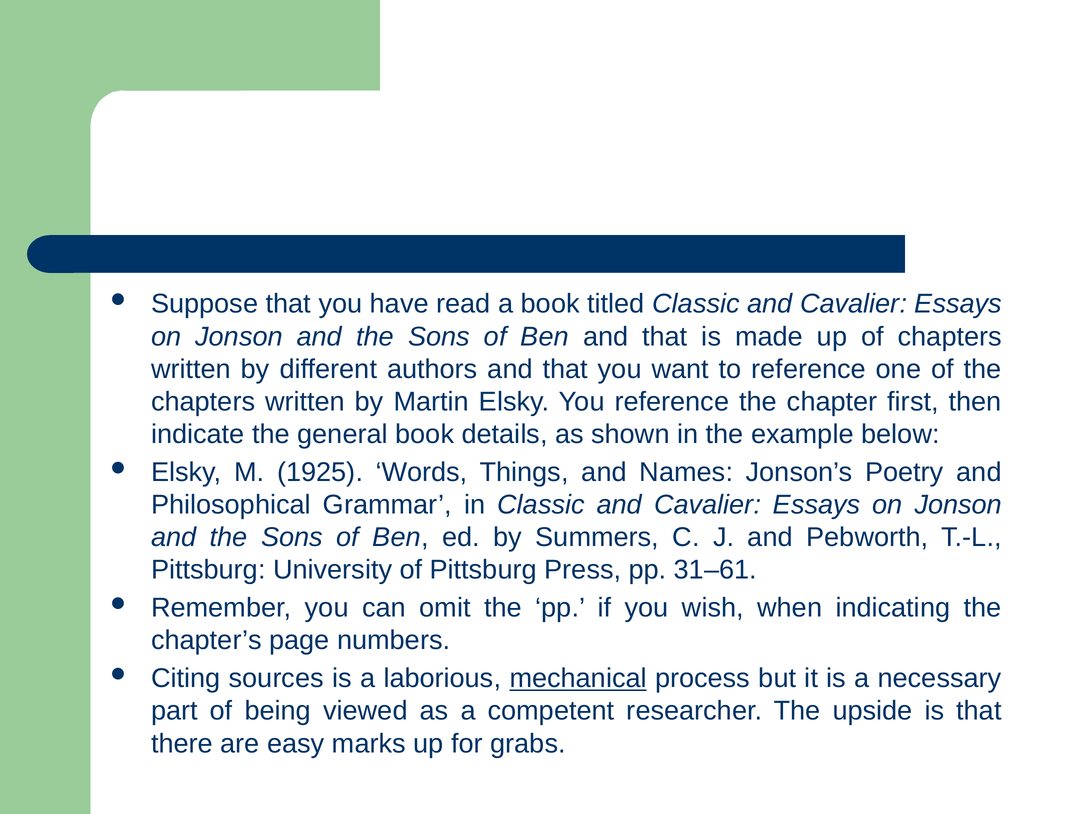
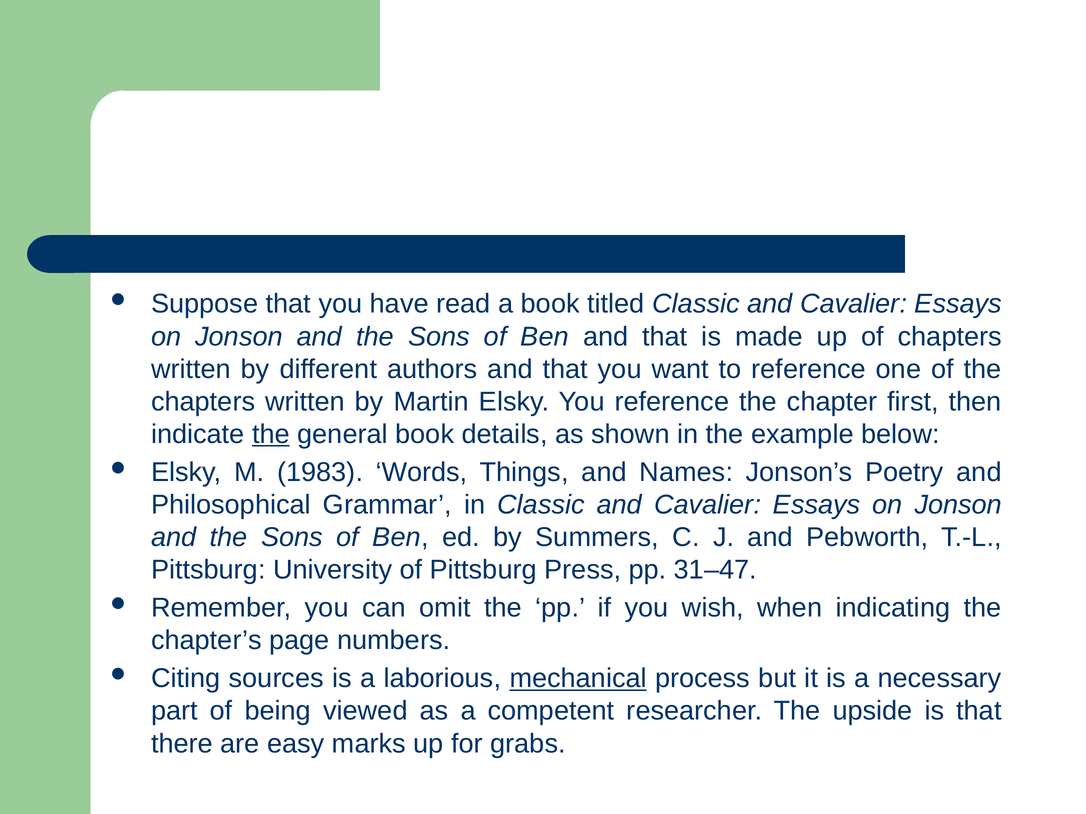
the at (271, 435) underline: none -> present
1925: 1925 -> 1983
31–61: 31–61 -> 31–47
